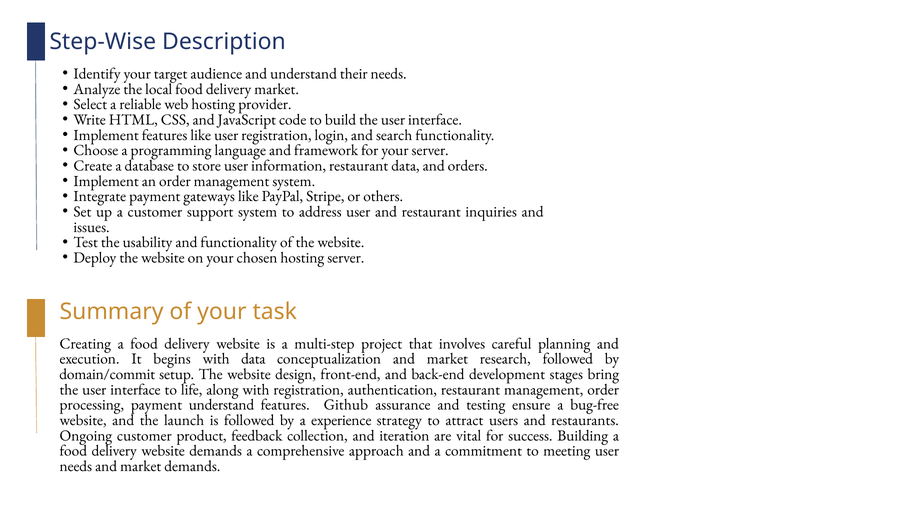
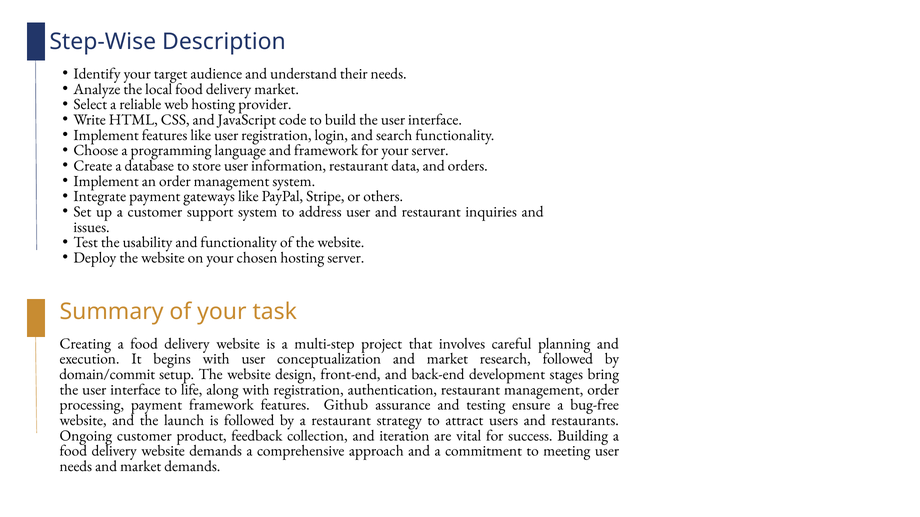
with data: data -> user
payment understand: understand -> framework
a experience: experience -> restaurant
